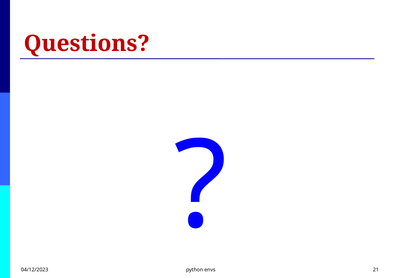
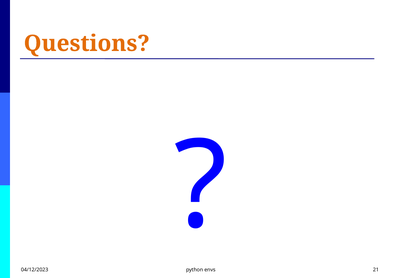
Questions colour: red -> orange
